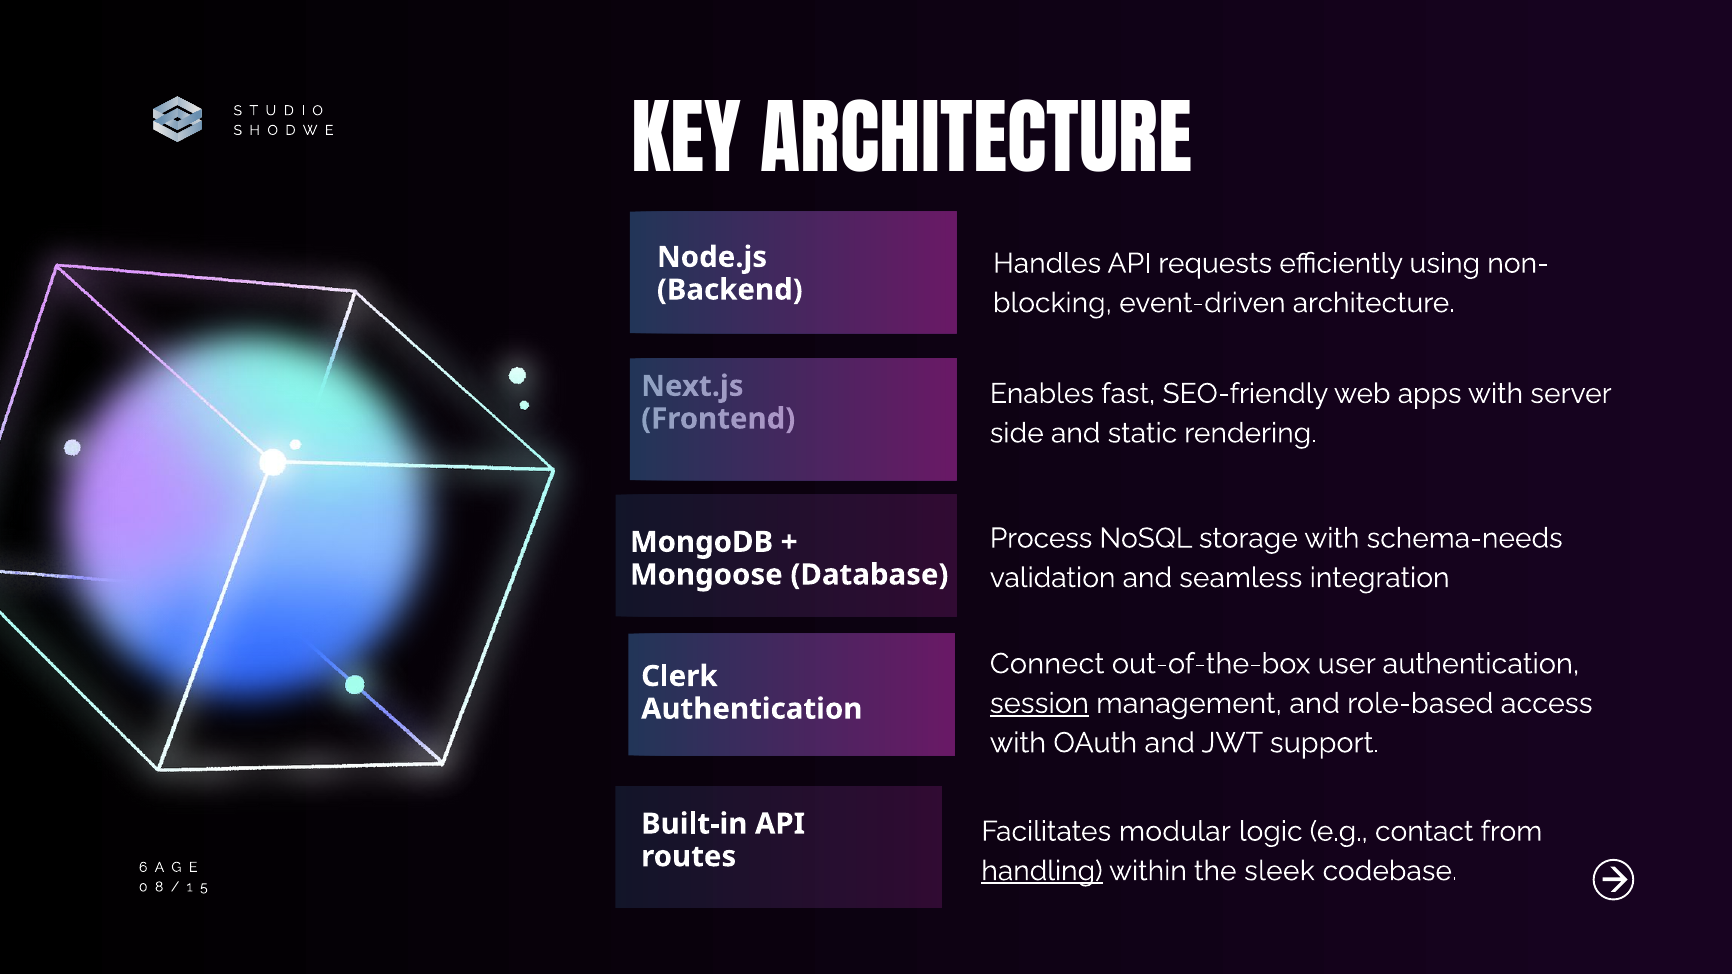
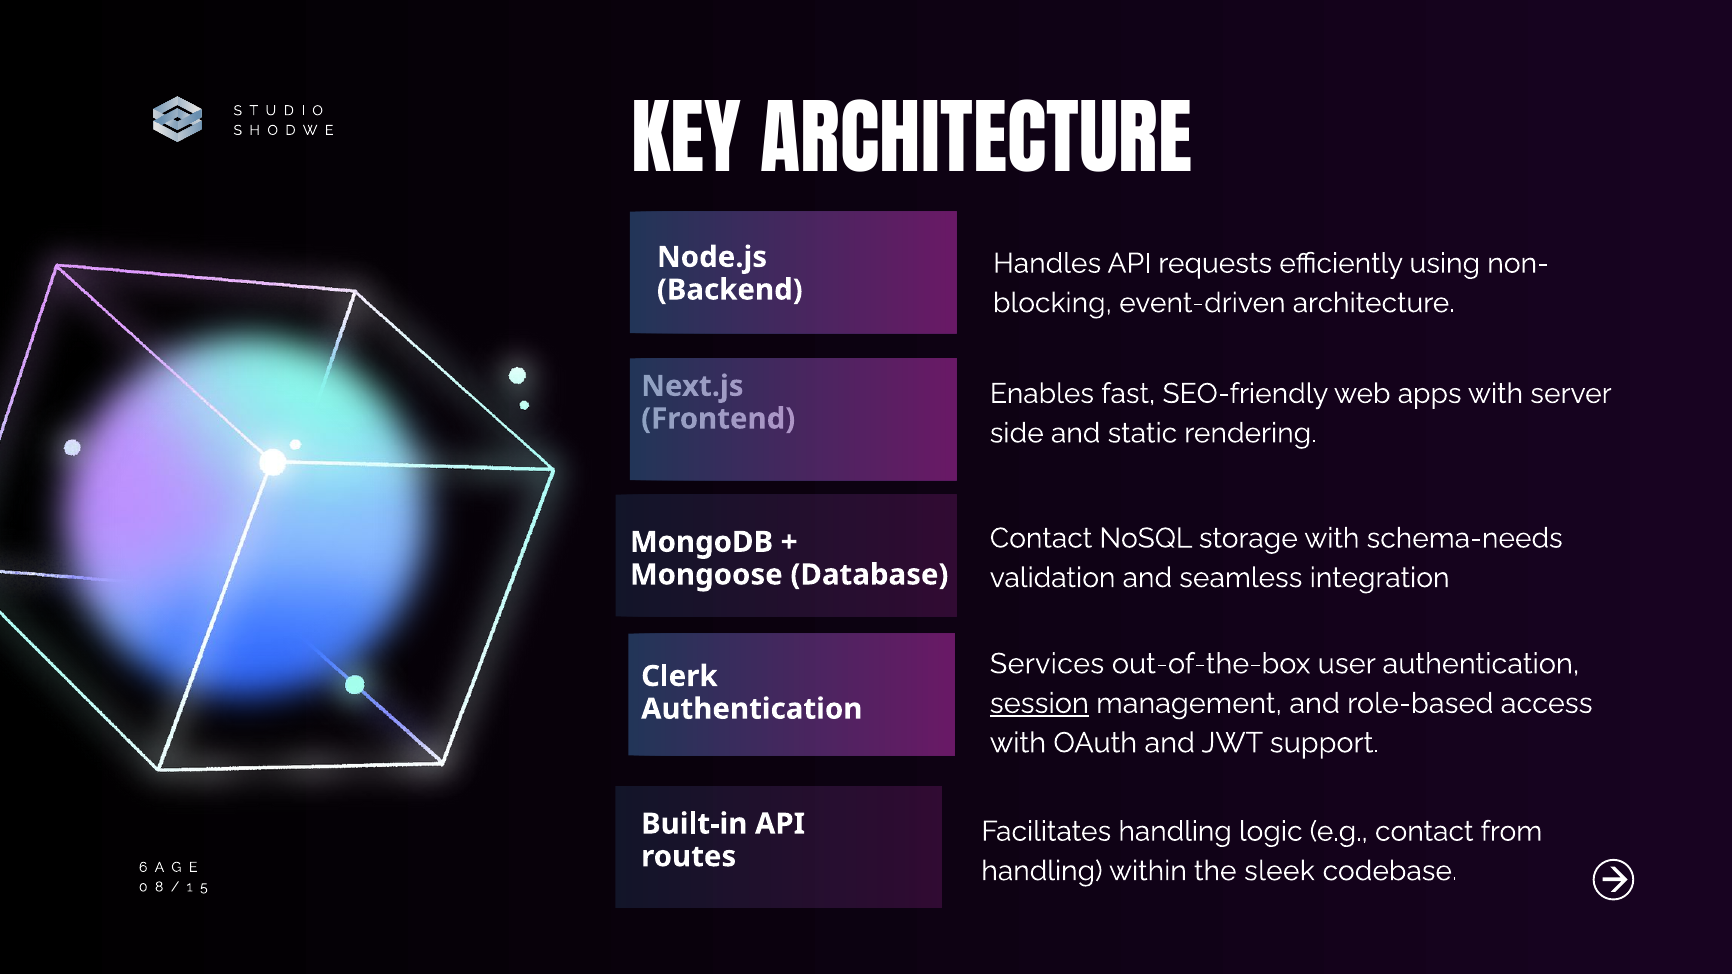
Process at (1041, 538): Process -> Contact
Connect: Connect -> Services
Facilitates modular: modular -> handling
handling at (1042, 871) underline: present -> none
